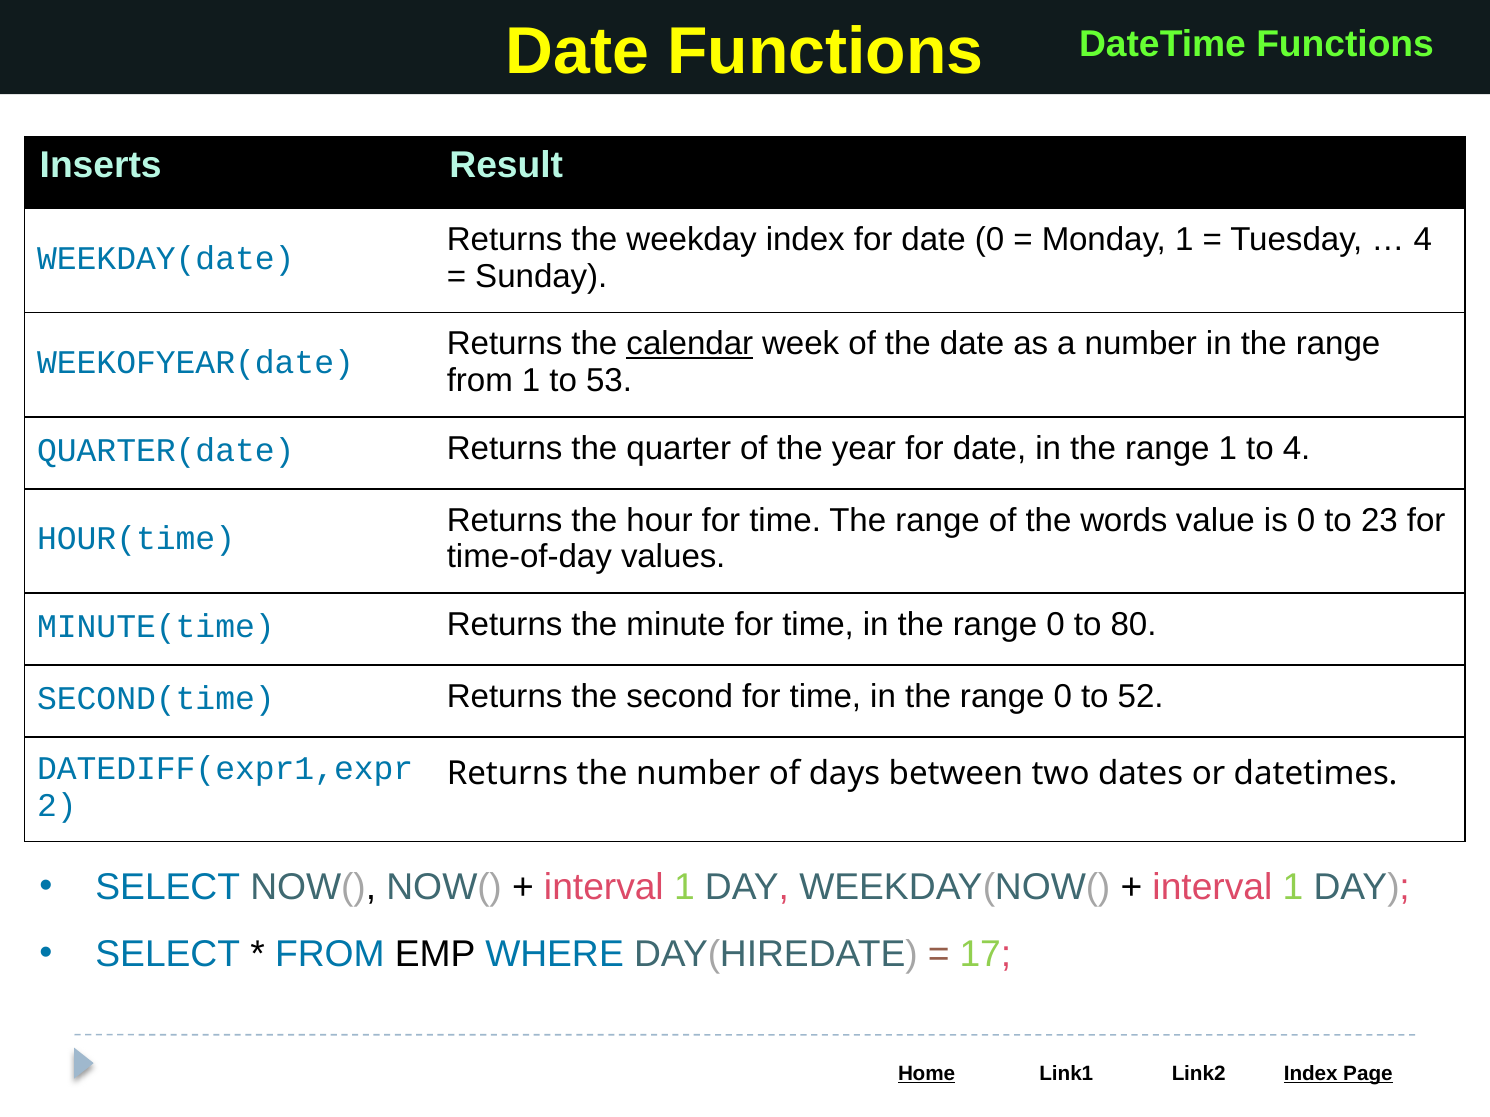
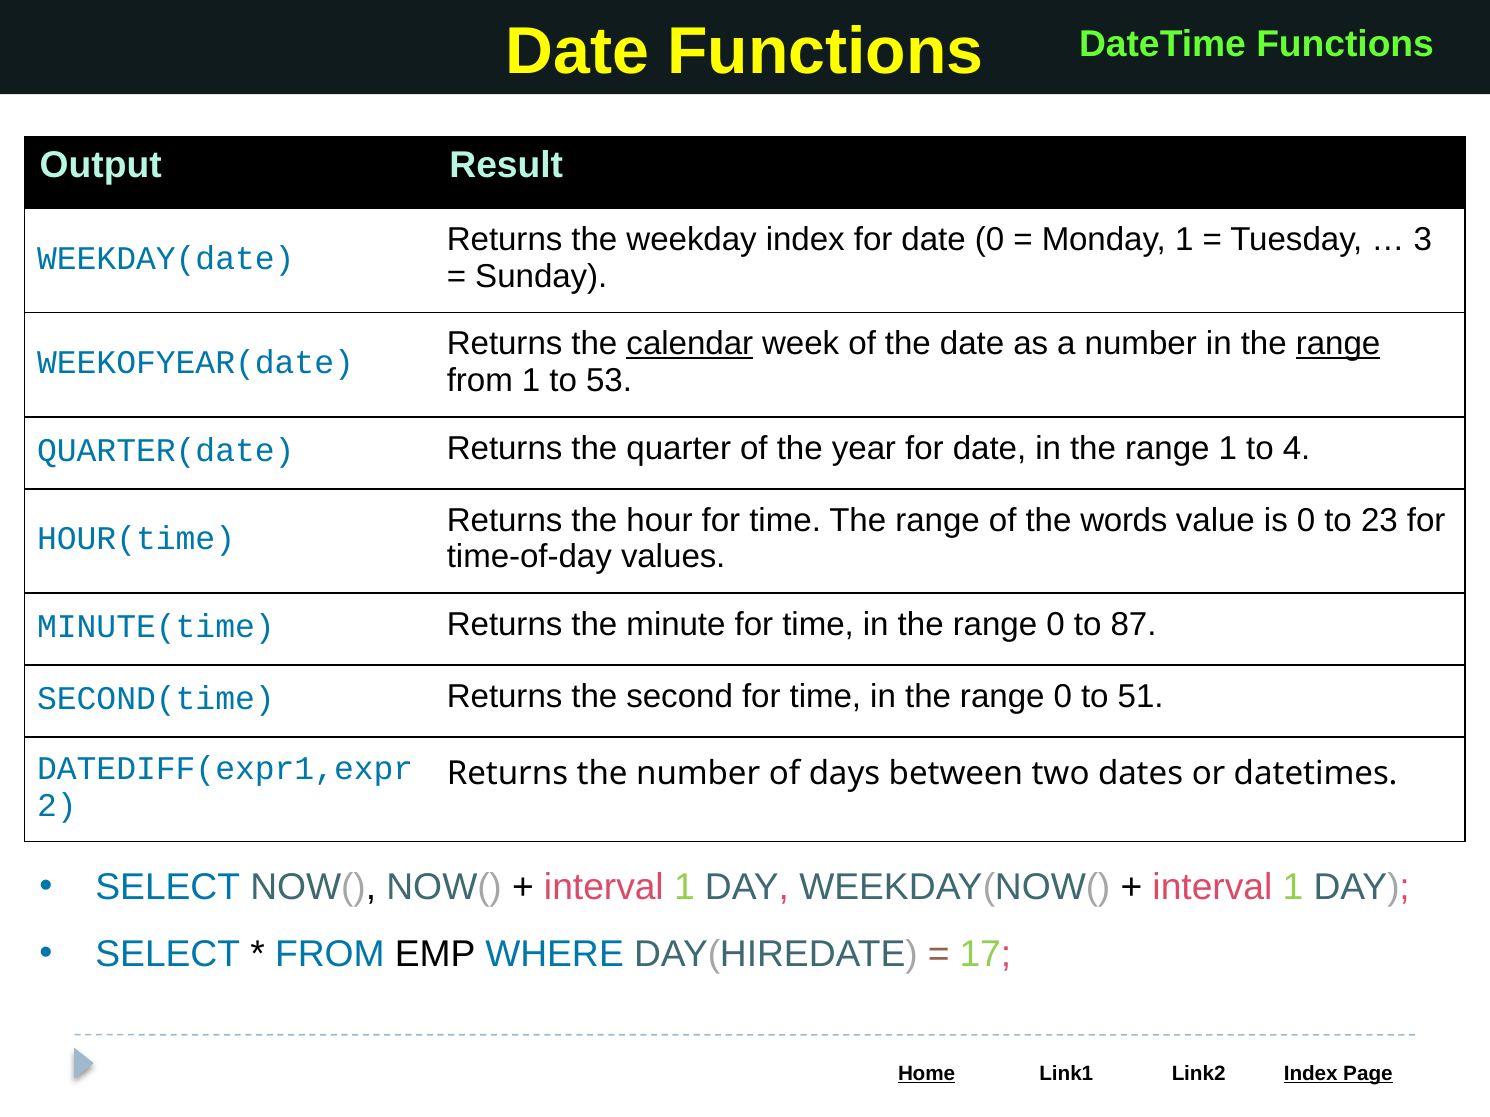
Inserts: Inserts -> Output
4 at (1423, 240): 4 -> 3
range at (1338, 344) underline: none -> present
80: 80 -> 87
52: 52 -> 51
